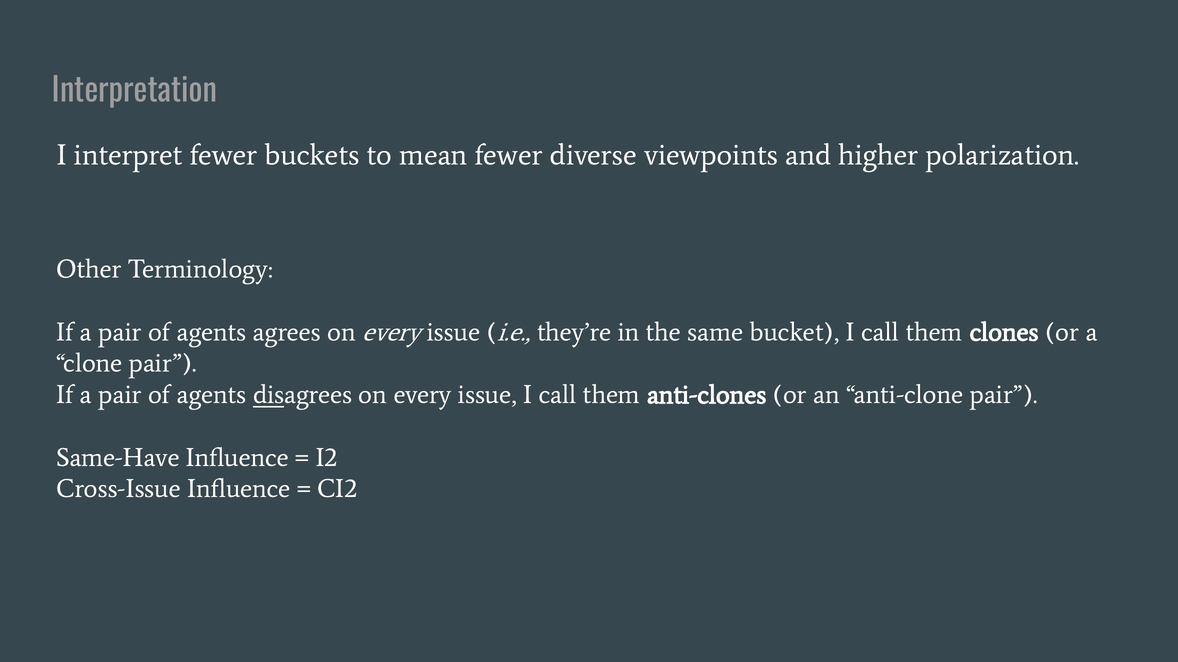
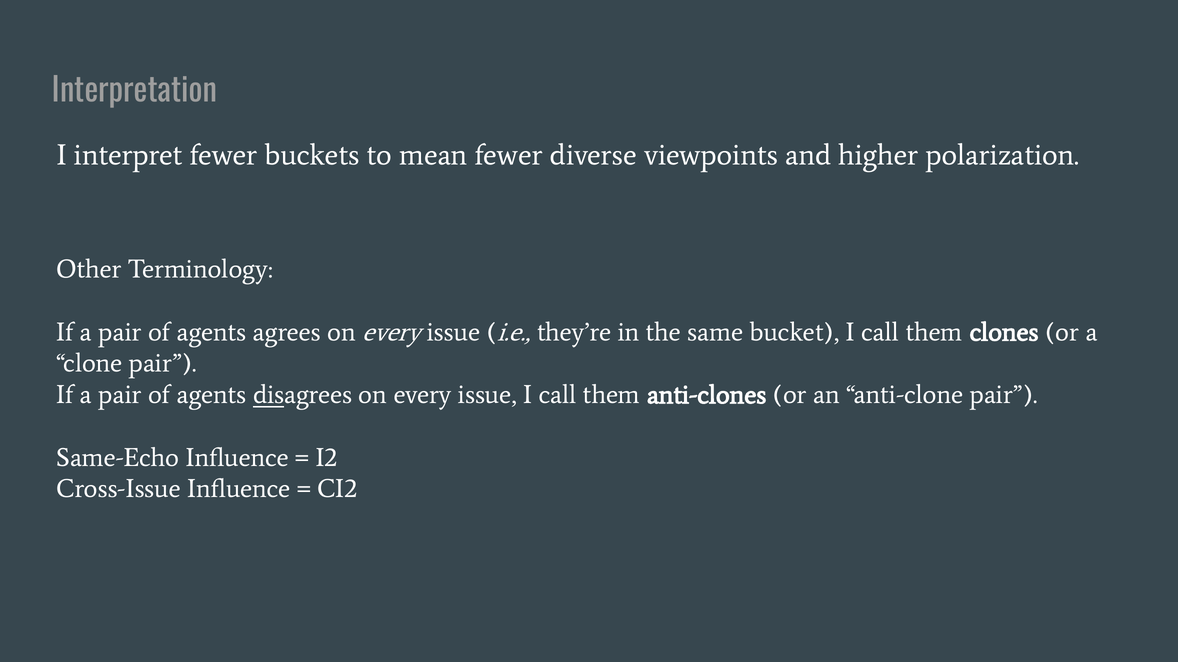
Same-Have: Same-Have -> Same-Echo
